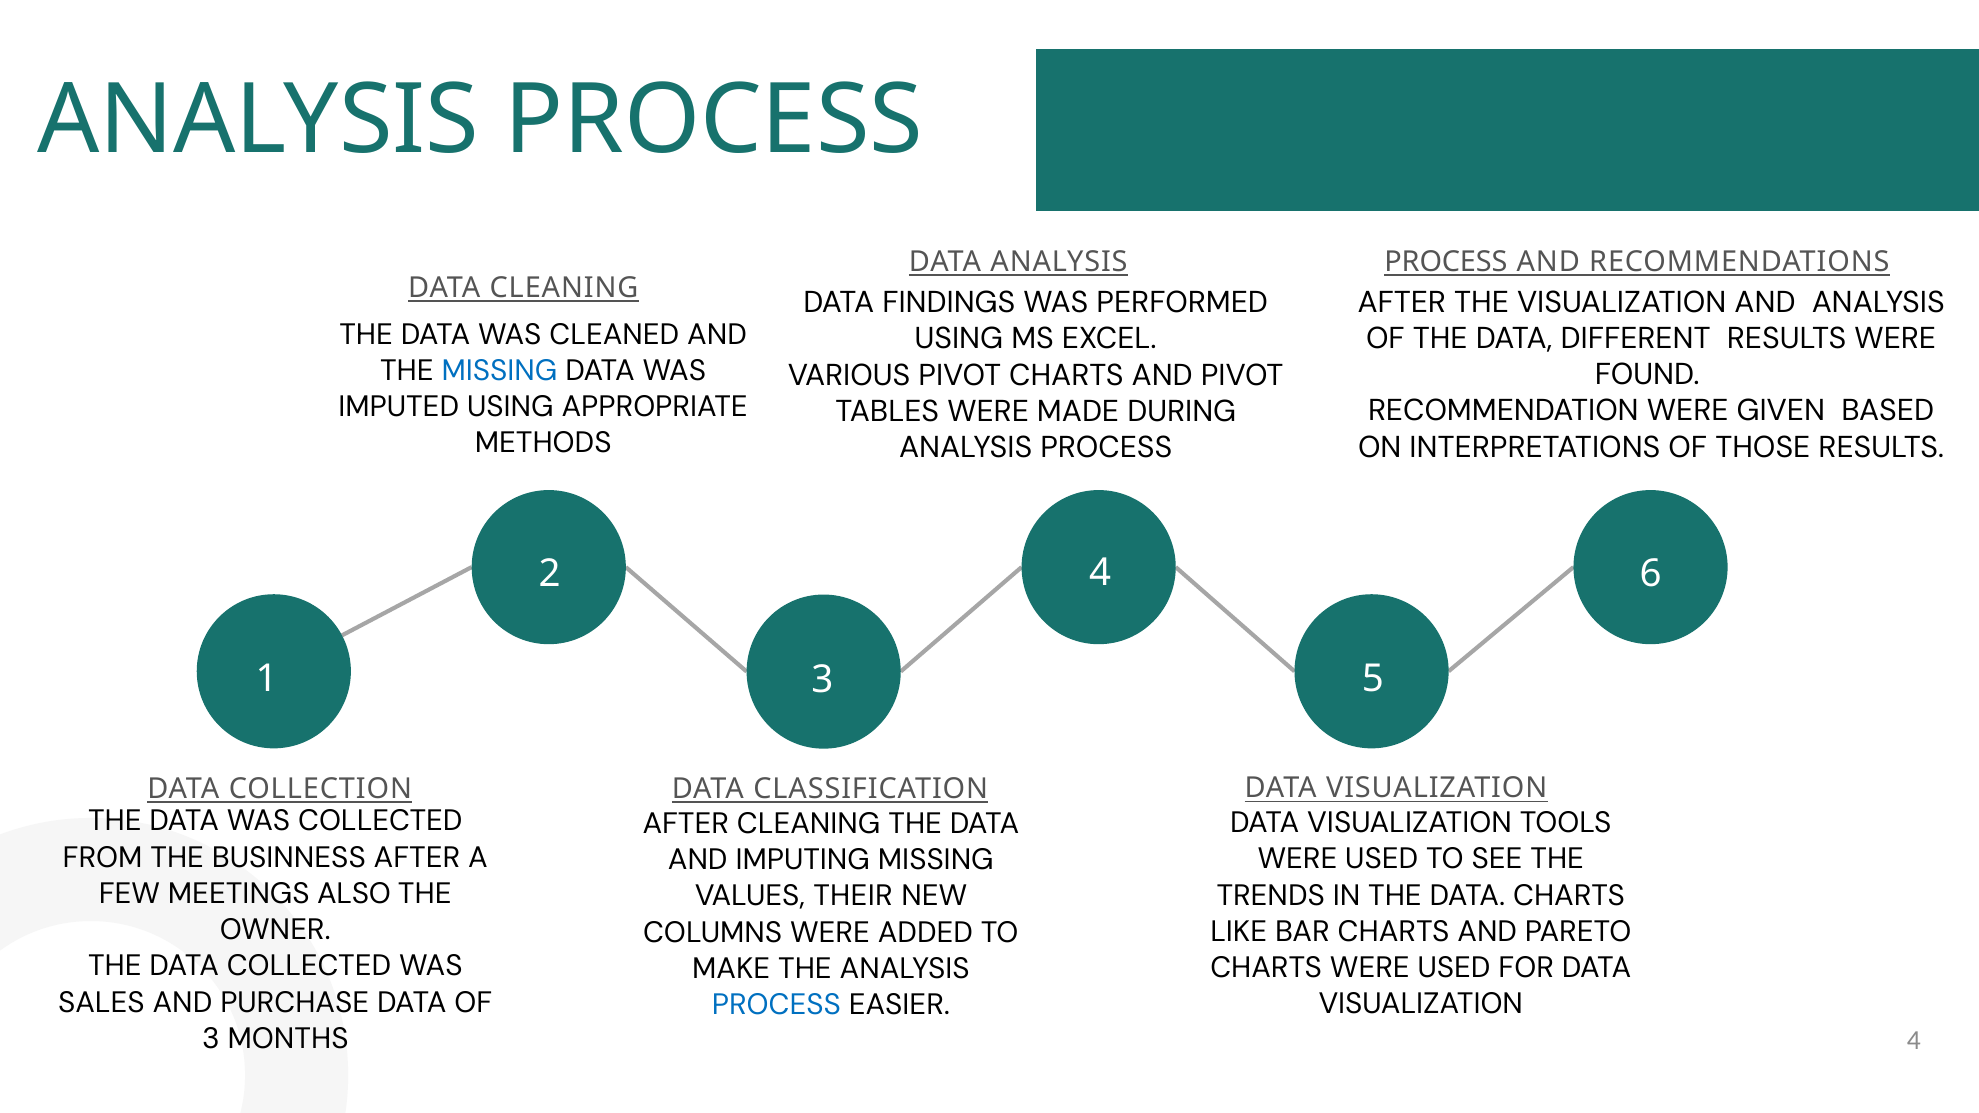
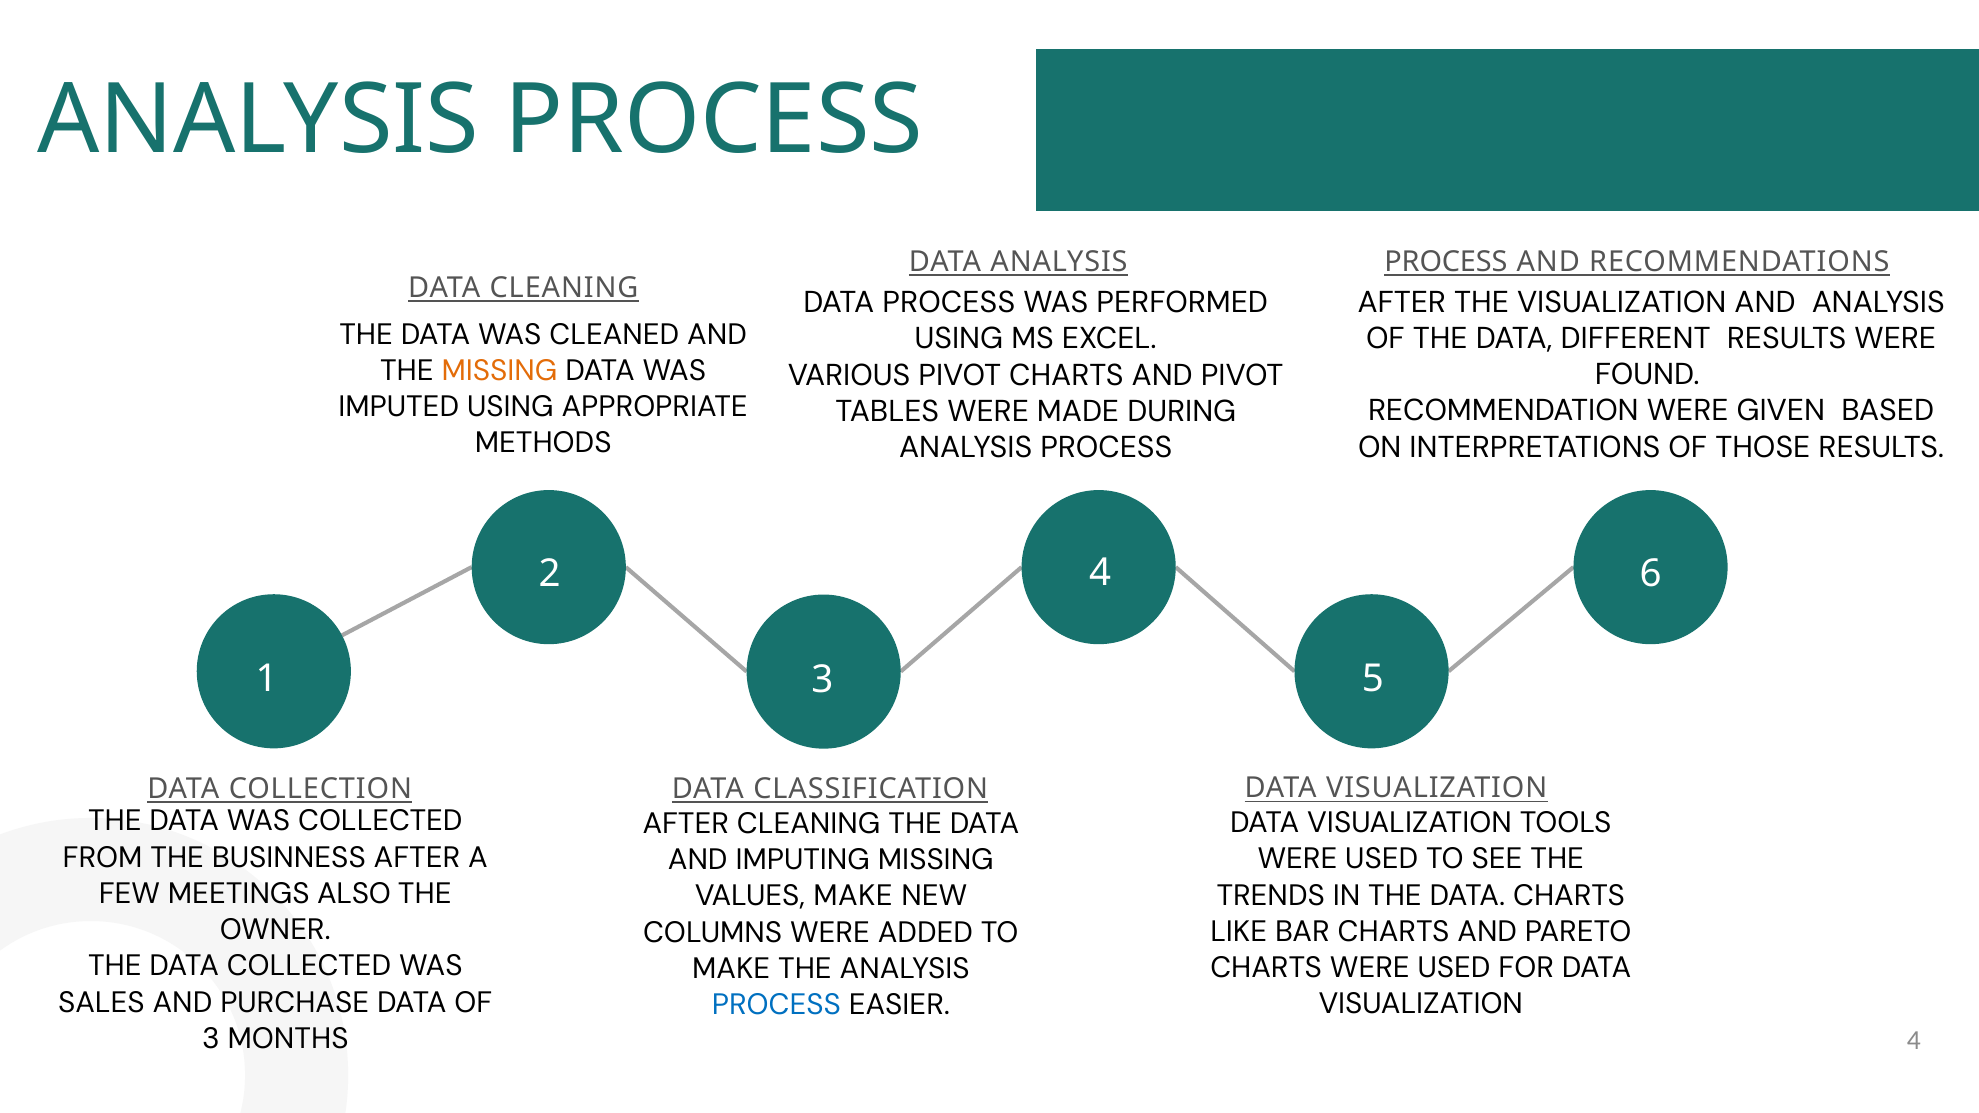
DATA FINDINGS: FINDINGS -> PROCESS
MISSING at (499, 371) colour: blue -> orange
VALUES THEIR: THEIR -> MAKE
